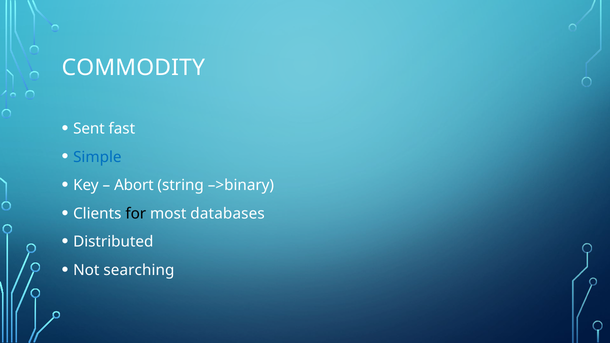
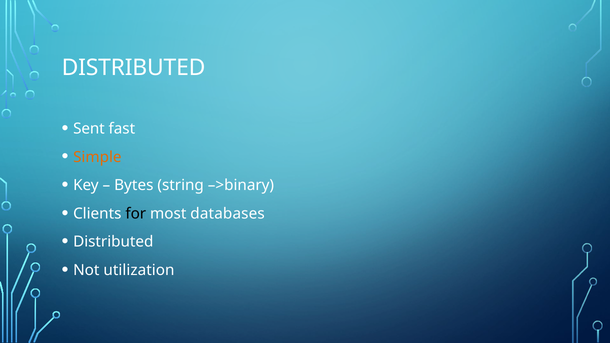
COMMODITY at (133, 68): COMMODITY -> DISTRIBUTED
Simple colour: blue -> orange
Abort: Abort -> Bytes
searching: searching -> utilization
